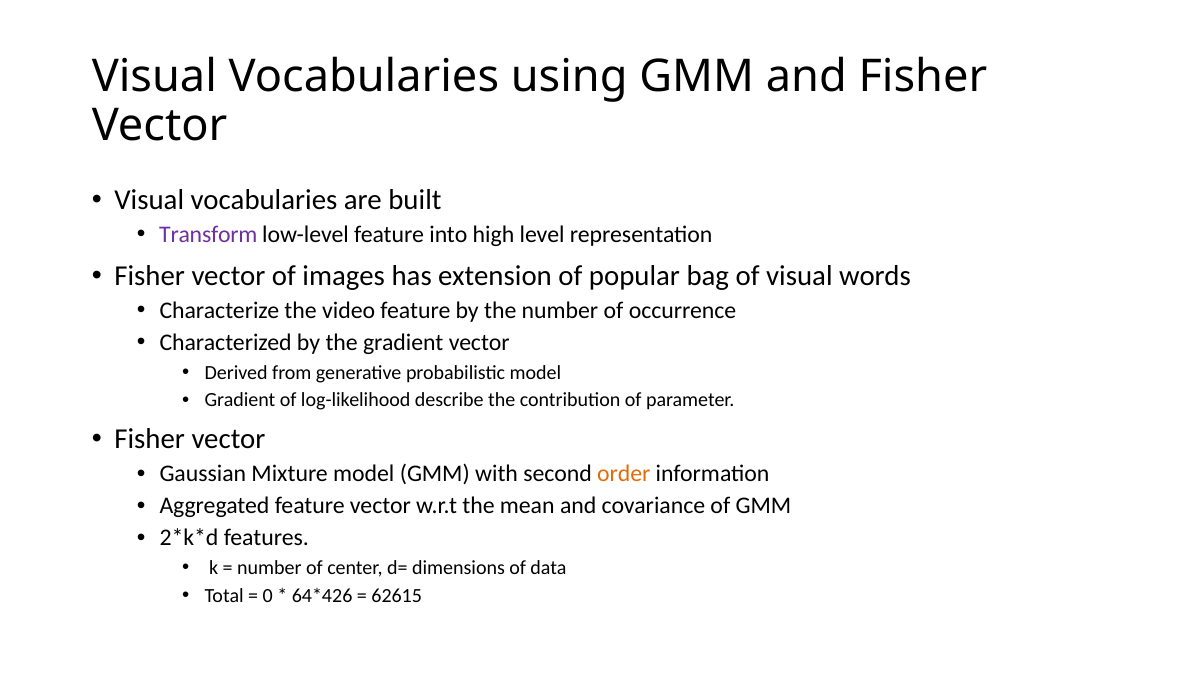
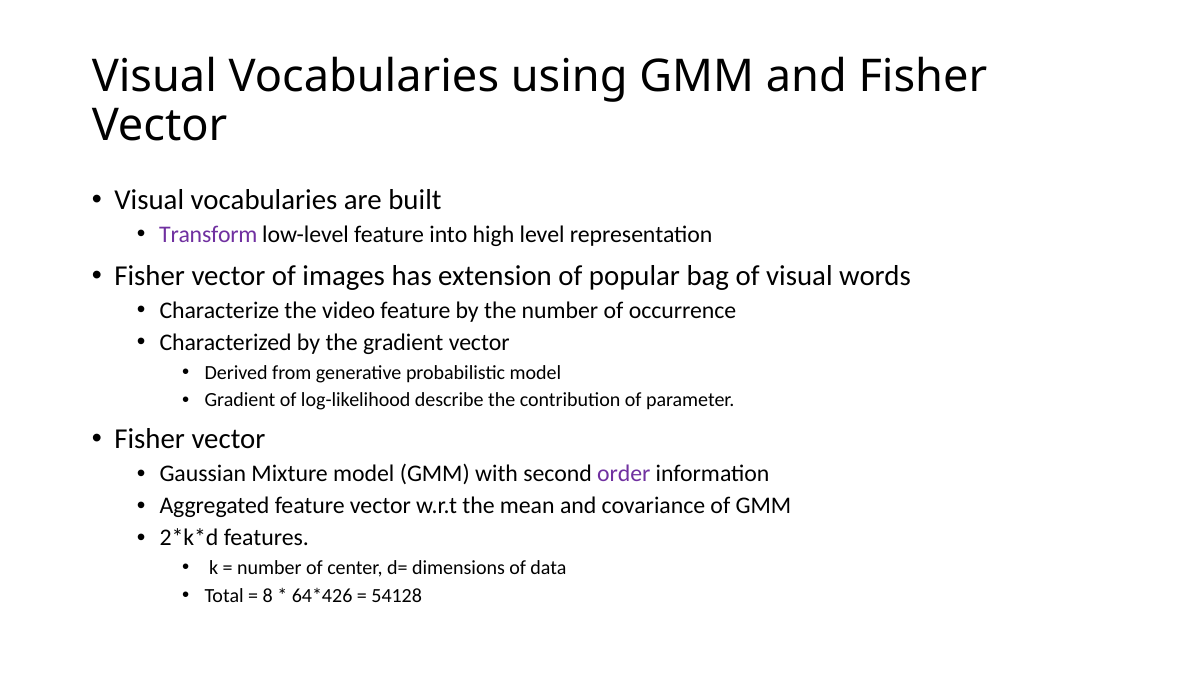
order colour: orange -> purple
0: 0 -> 8
62615: 62615 -> 54128
